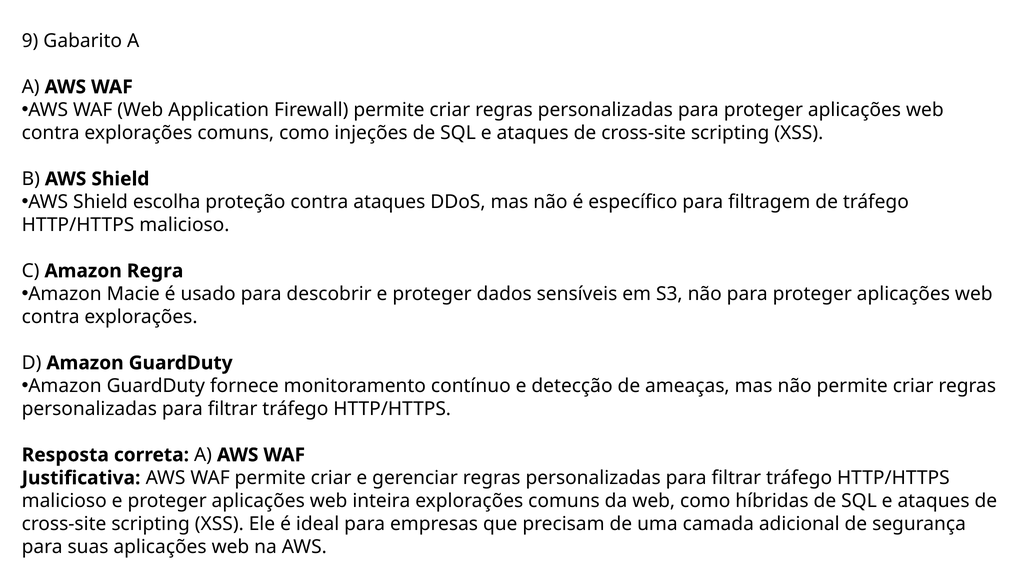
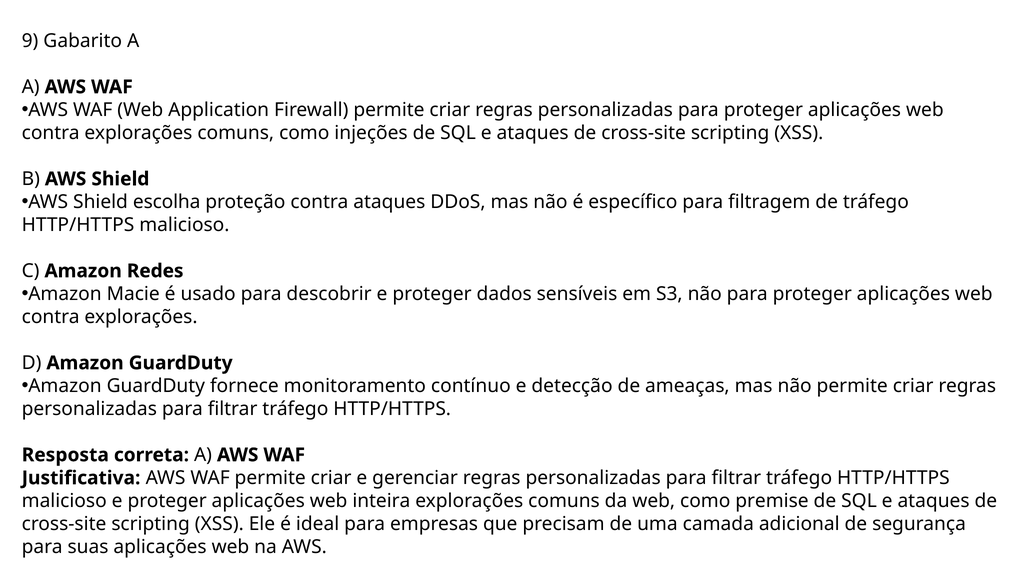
Regra: Regra -> Redes
híbridas: híbridas -> premise
